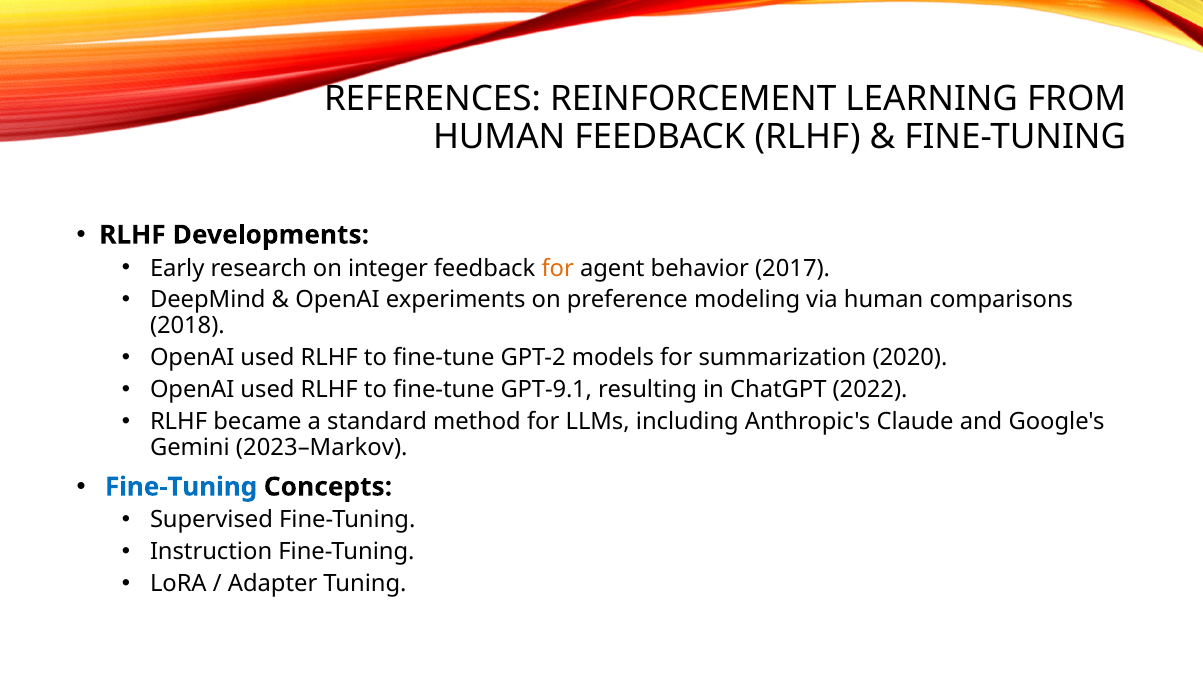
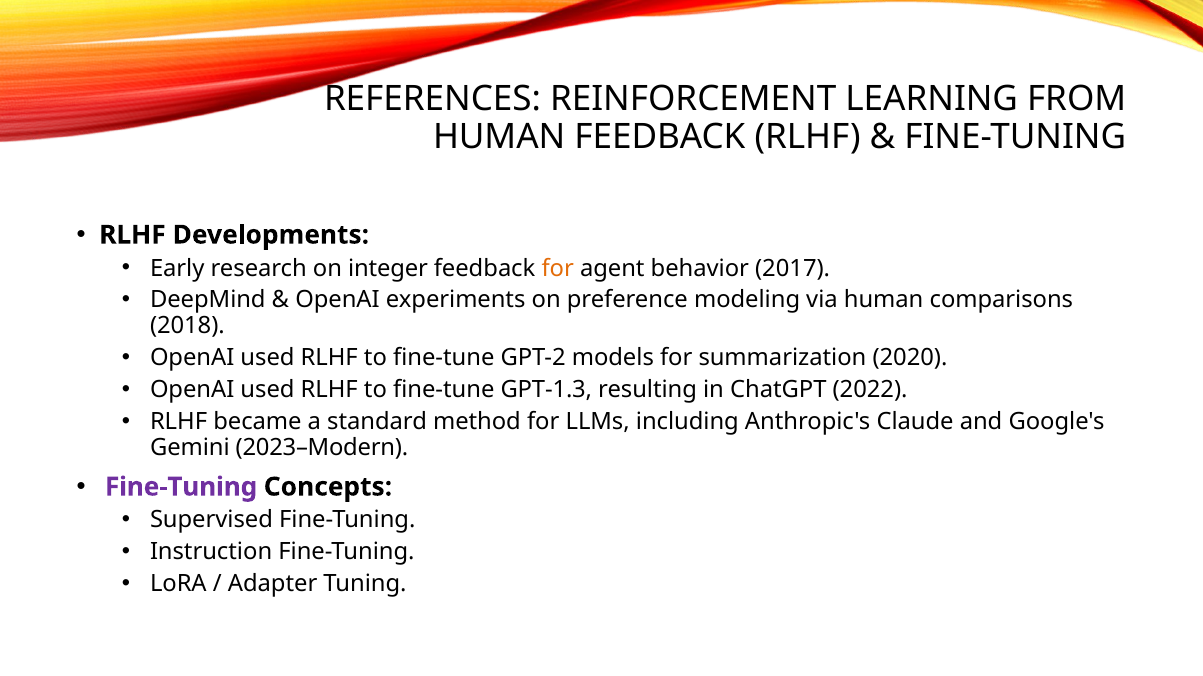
GPT-9.1: GPT-9.1 -> GPT-1.3
2023–Markov: 2023–Markov -> 2023–Modern
Fine-Tuning at (181, 487) colour: blue -> purple
